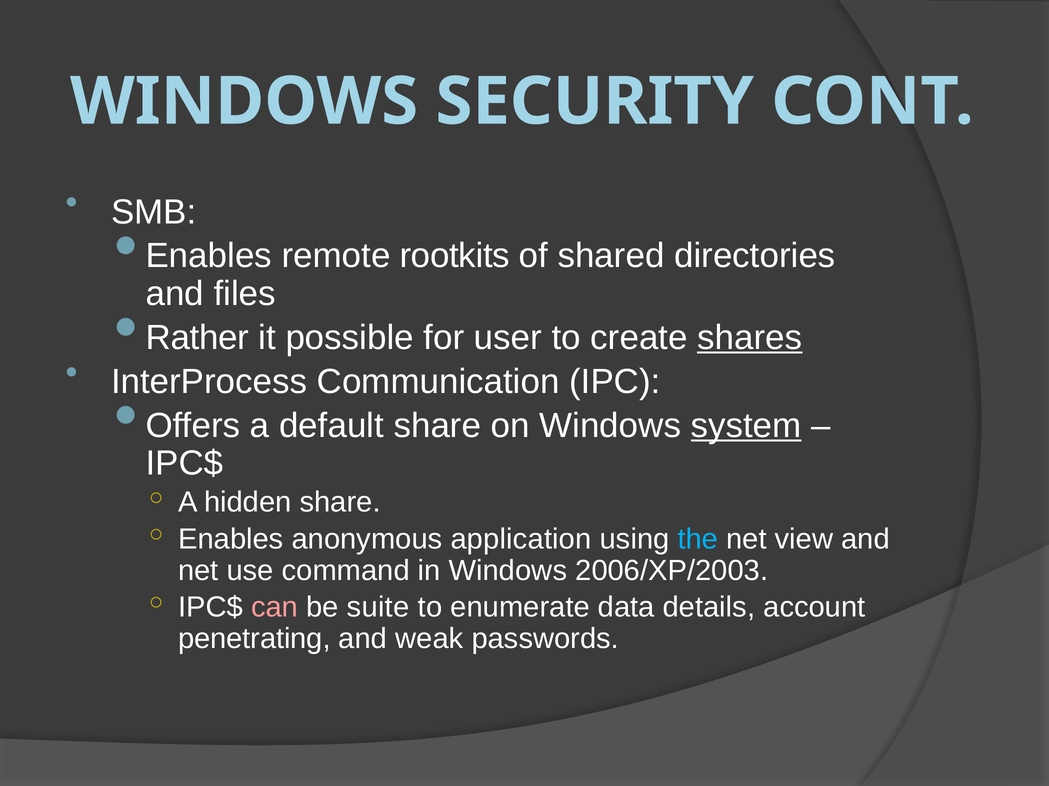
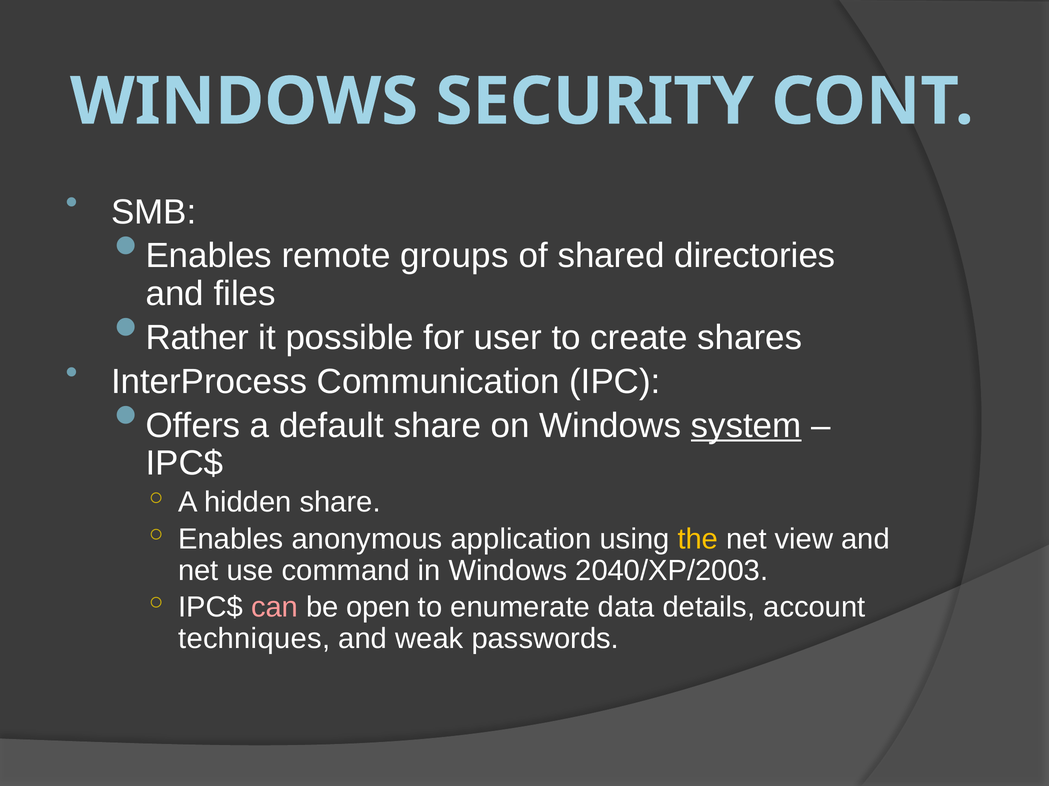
rootkits: rootkits -> groups
shares underline: present -> none
the colour: light blue -> yellow
2006/XP/2003: 2006/XP/2003 -> 2040/XP/2003
suite: suite -> open
penetrating: penetrating -> techniques
